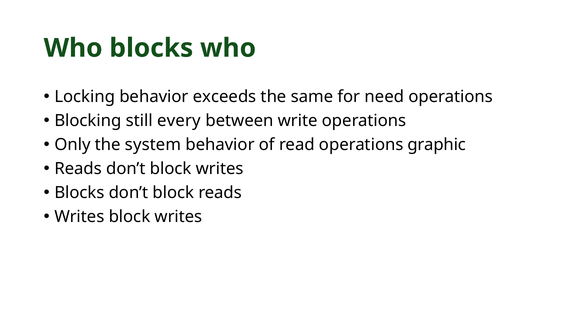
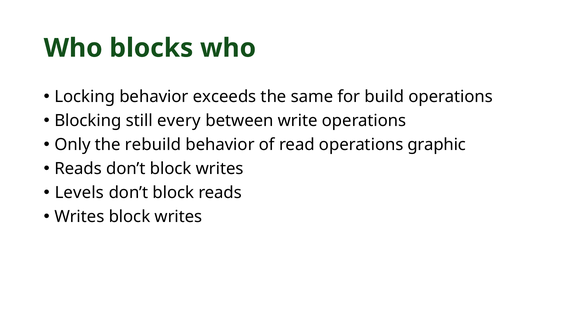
need: need -> build
system: system -> rebuild
Blocks at (79, 193): Blocks -> Levels
